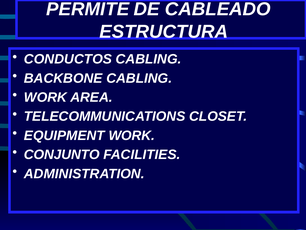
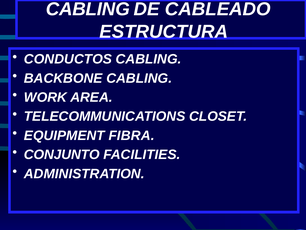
PERMITE at (88, 9): PERMITE -> CABLING
EQUIPMENT WORK: WORK -> FIBRA
